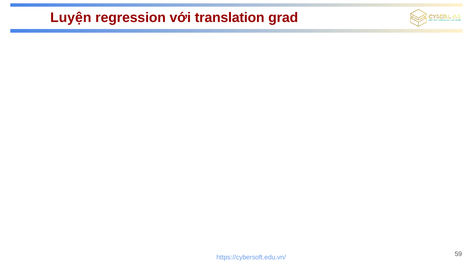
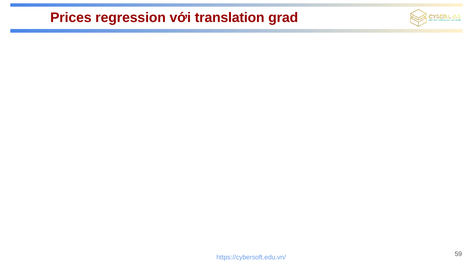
Luyện: Luyện -> Prices
